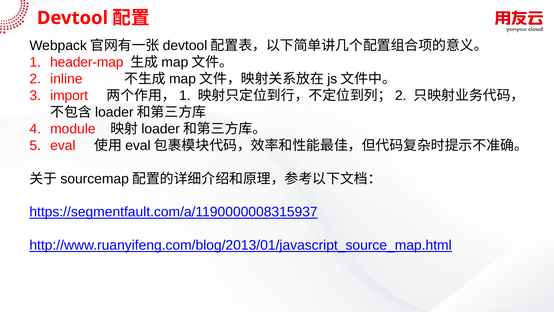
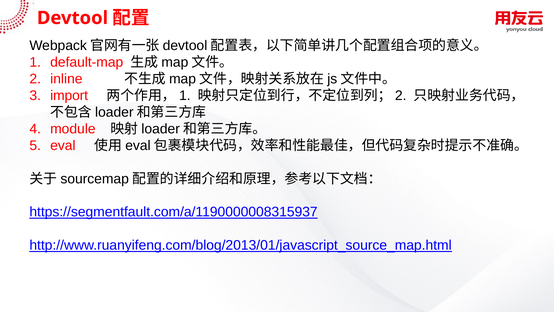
header-map: header-map -> default-map
